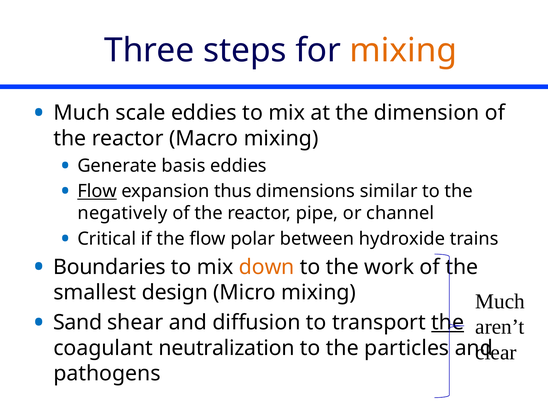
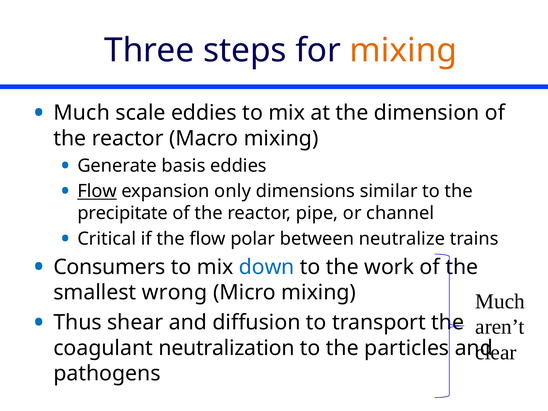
thus: thus -> only
negatively: negatively -> precipitate
hydroxide: hydroxide -> neutralize
Boundaries: Boundaries -> Consumers
down colour: orange -> blue
design: design -> wrong
Sand: Sand -> Thus
the at (448, 322) underline: present -> none
